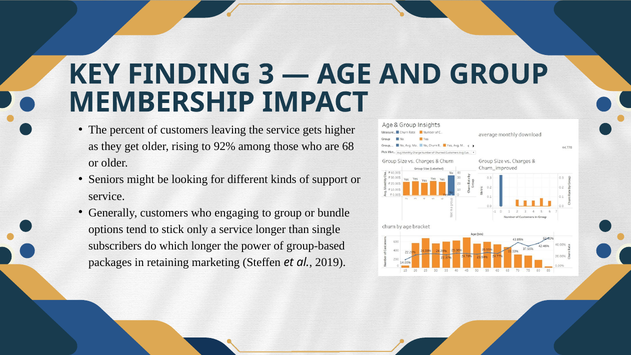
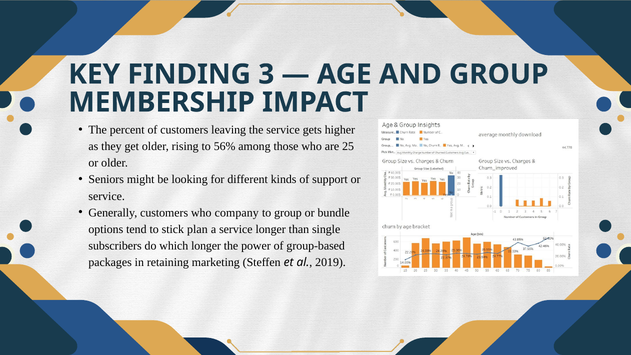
92%: 92% -> 56%
68: 68 -> 25
engaging: engaging -> company
only: only -> plan
